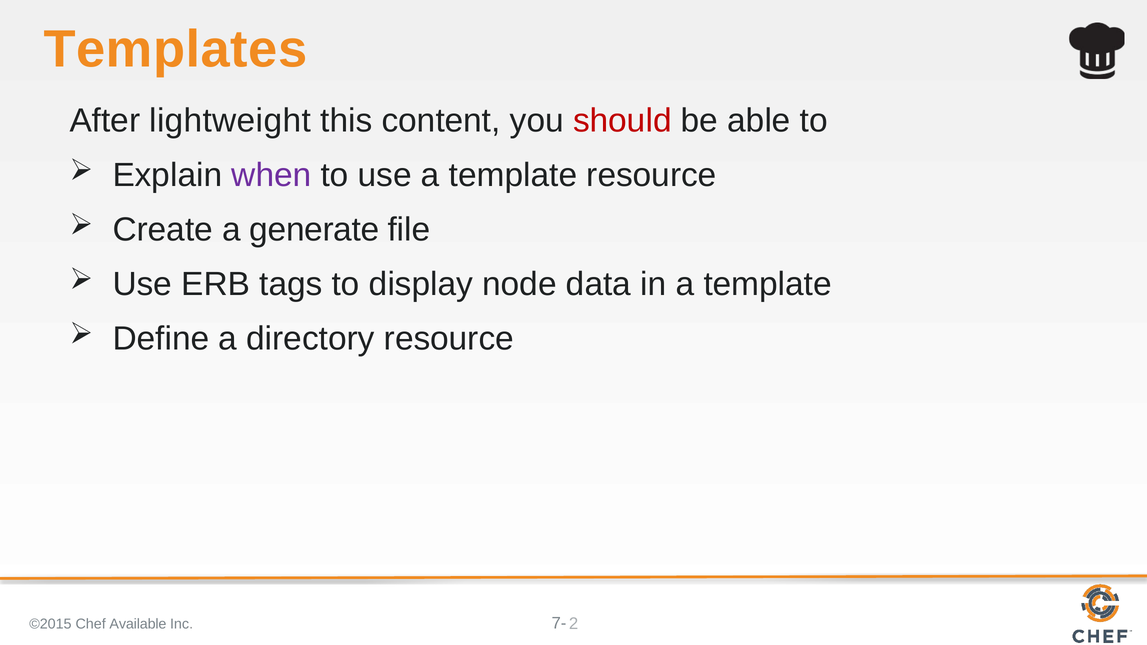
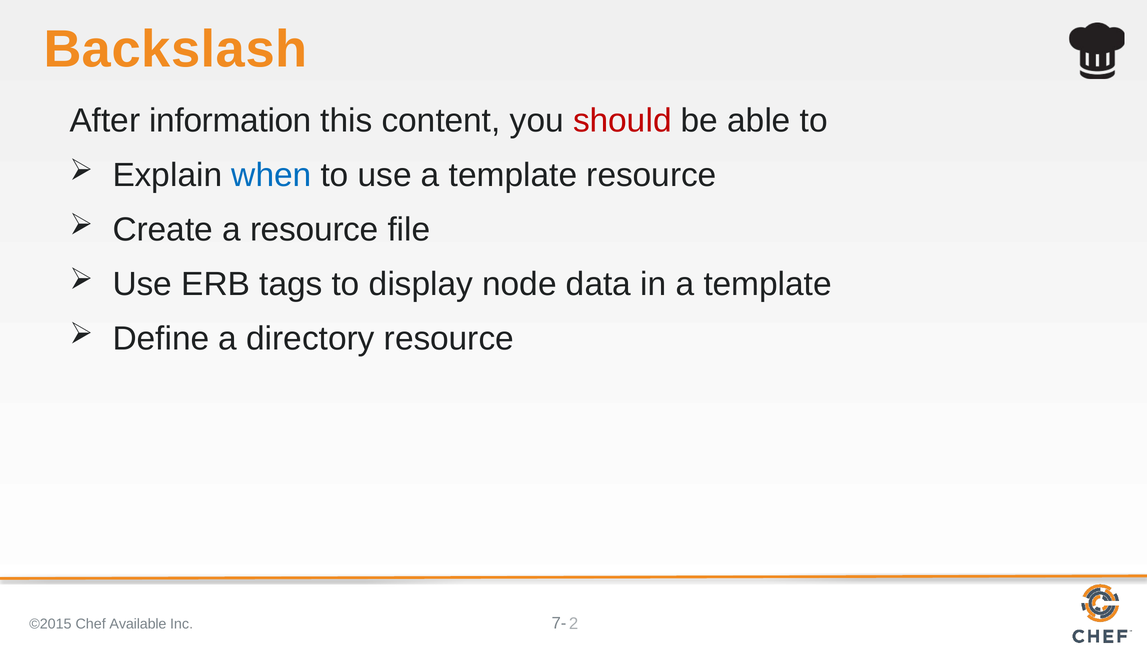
Templates: Templates -> Backslash
lightweight: lightweight -> information
when colour: purple -> blue
a generate: generate -> resource
